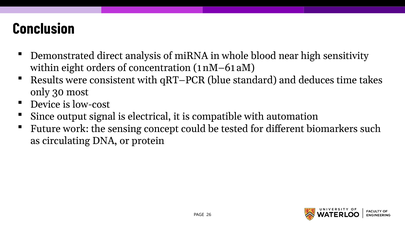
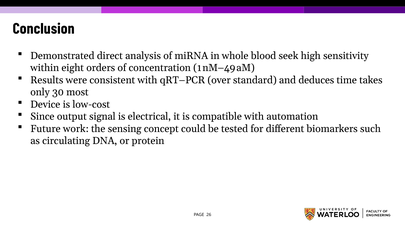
near: near -> seek
nM–61: nM–61 -> nM–49
blue: blue -> over
